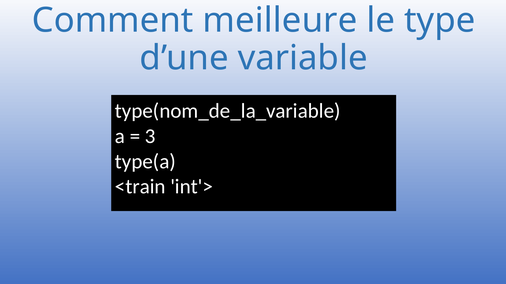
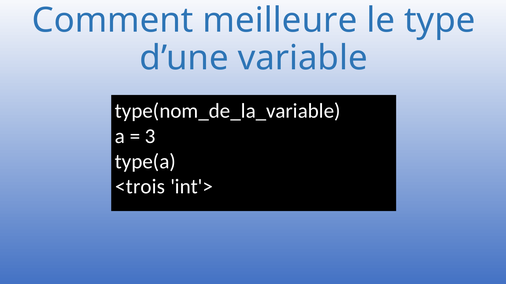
<train: <train -> <trois
